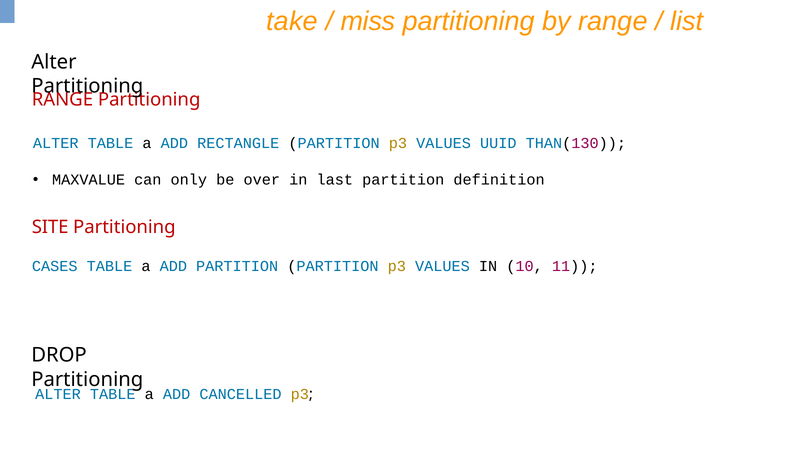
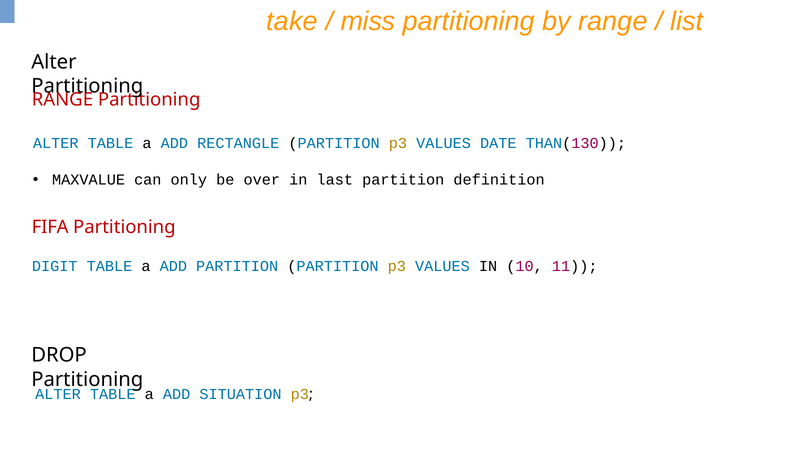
UUID: UUID -> DATE
SITE: SITE -> FIFA
CASES: CASES -> DIGIT
CANCELLED: CANCELLED -> SITUATION
